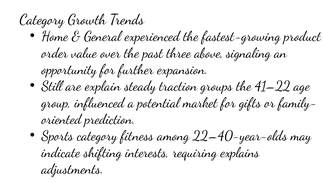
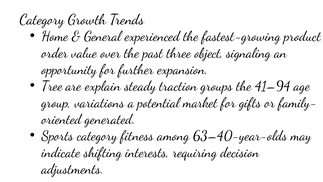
above: above -> object
Still: Still -> Tree
41–22: 41–22 -> 41–94
influenced: influenced -> variations
prediction: prediction -> generated
22–40-year-olds: 22–40-year-olds -> 63–40-year-olds
explains: explains -> decision
